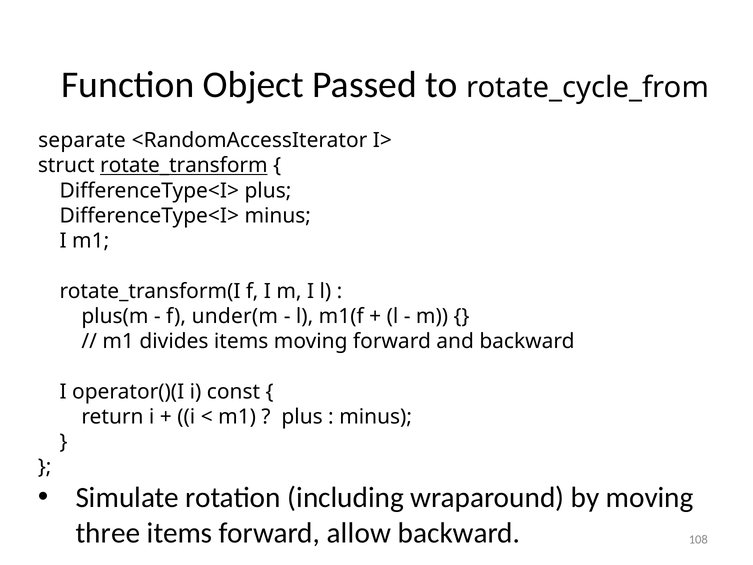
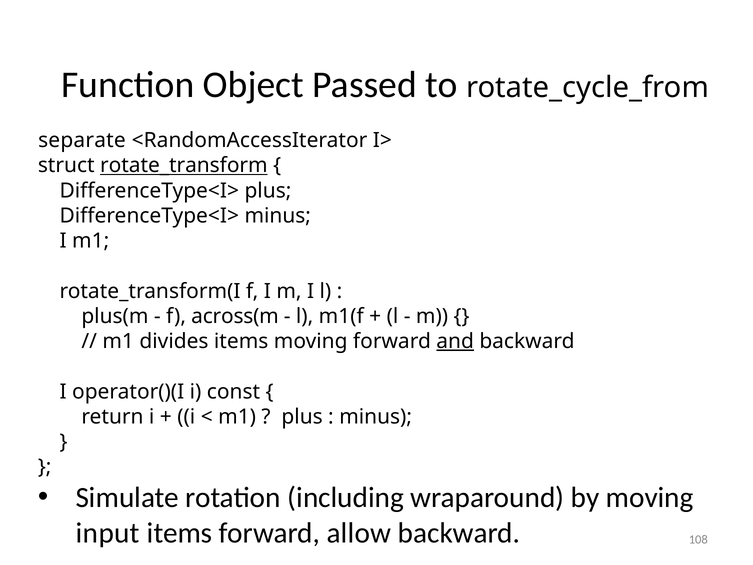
under(m: under(m -> across(m
and underline: none -> present
three: three -> input
